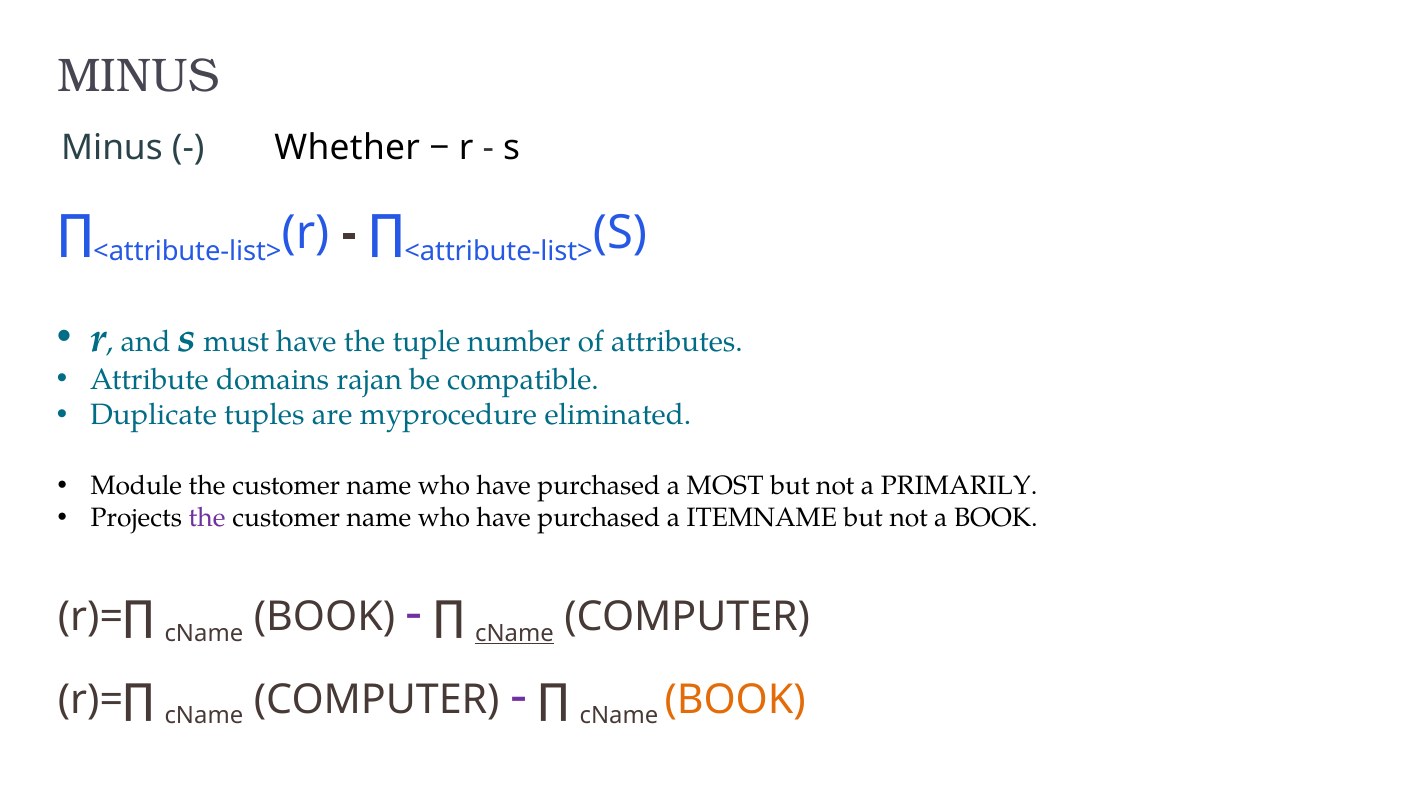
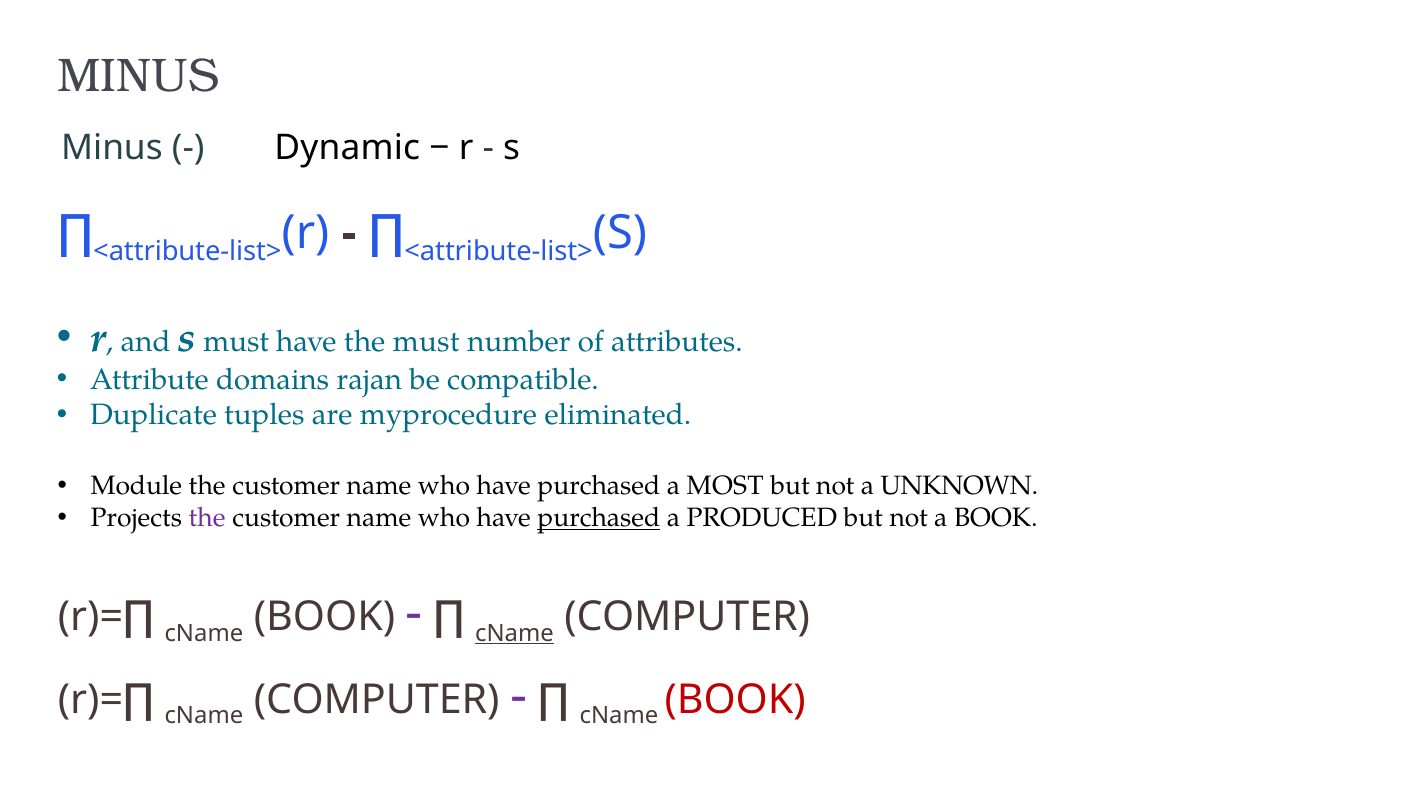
Whether: Whether -> Dynamic
the tuple: tuple -> must
PRIMARILY: PRIMARILY -> UNKNOWN
purchased at (599, 518) underline: none -> present
ITEMNAME: ITEMNAME -> PRODUCED
BOOK at (735, 699) colour: orange -> red
